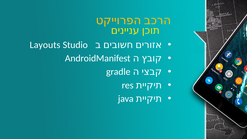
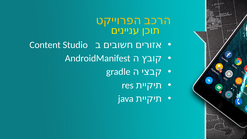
Layouts: Layouts -> Content
